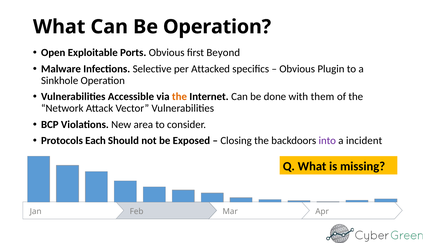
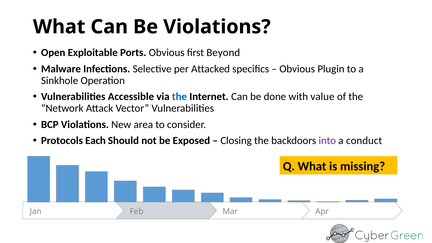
Be Operation: Operation -> Violations
the at (179, 97) colour: orange -> blue
them: them -> value
incident: incident -> conduct
